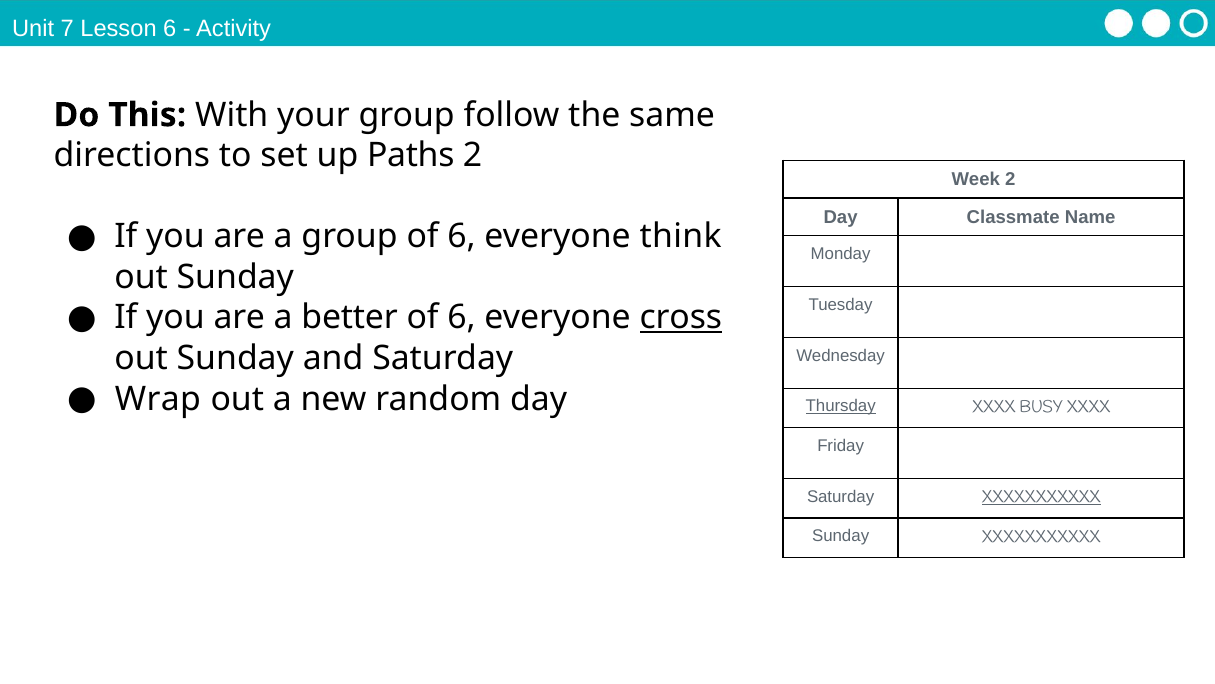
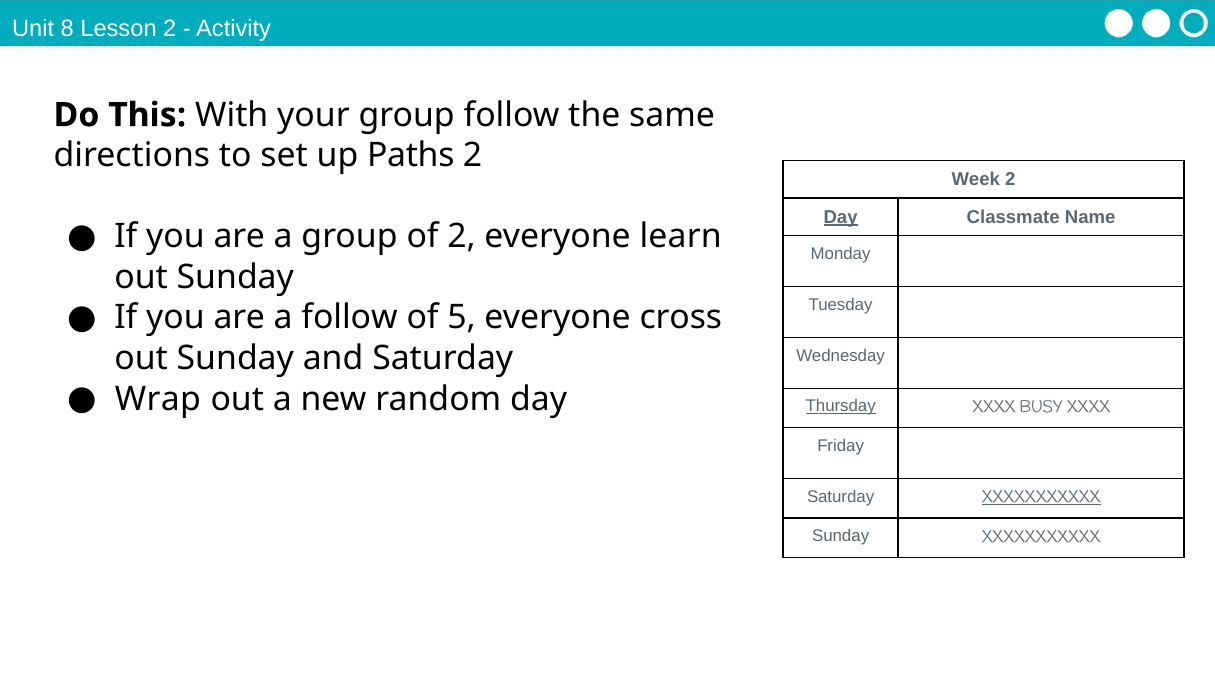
7: 7 -> 8
Lesson 6: 6 -> 2
Day at (841, 217) underline: none -> present
group of 6: 6 -> 2
think: think -> learn
a better: better -> follow
6 at (461, 318): 6 -> 5
cross underline: present -> none
